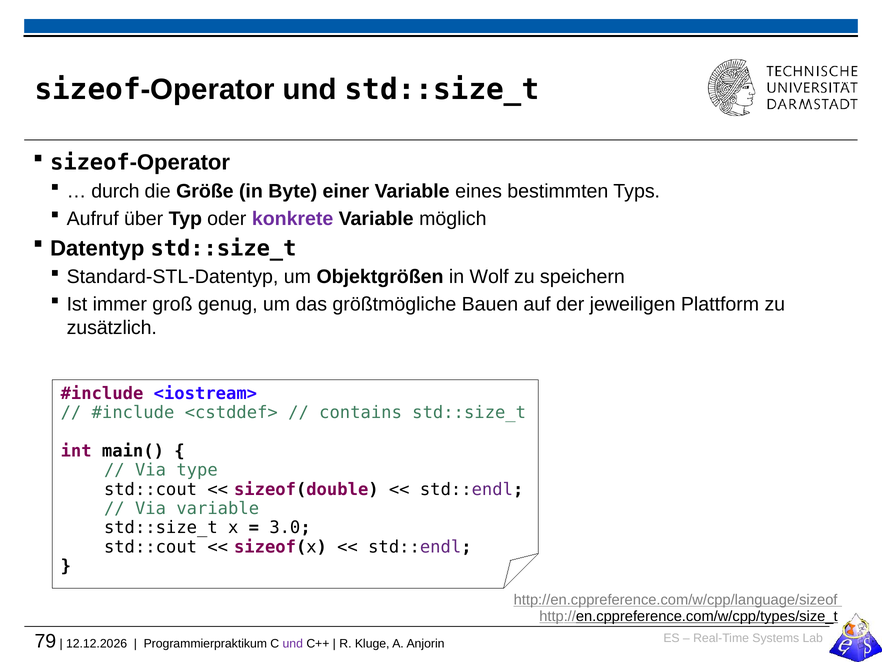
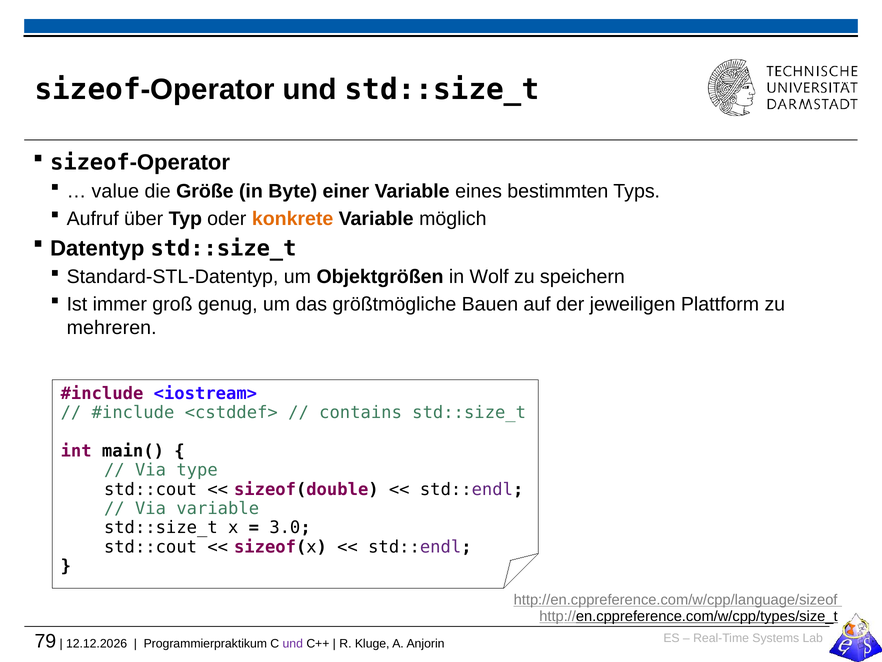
durch: durch -> value
konkrete colour: purple -> orange
zusätzlich: zusätzlich -> mehreren
